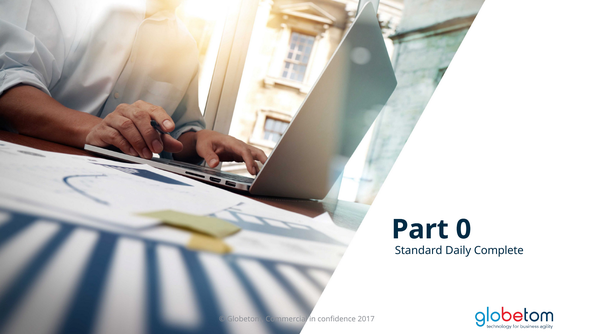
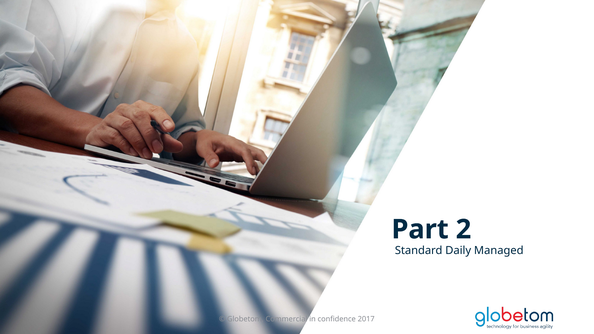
0: 0 -> 2
Complete: Complete -> Managed
